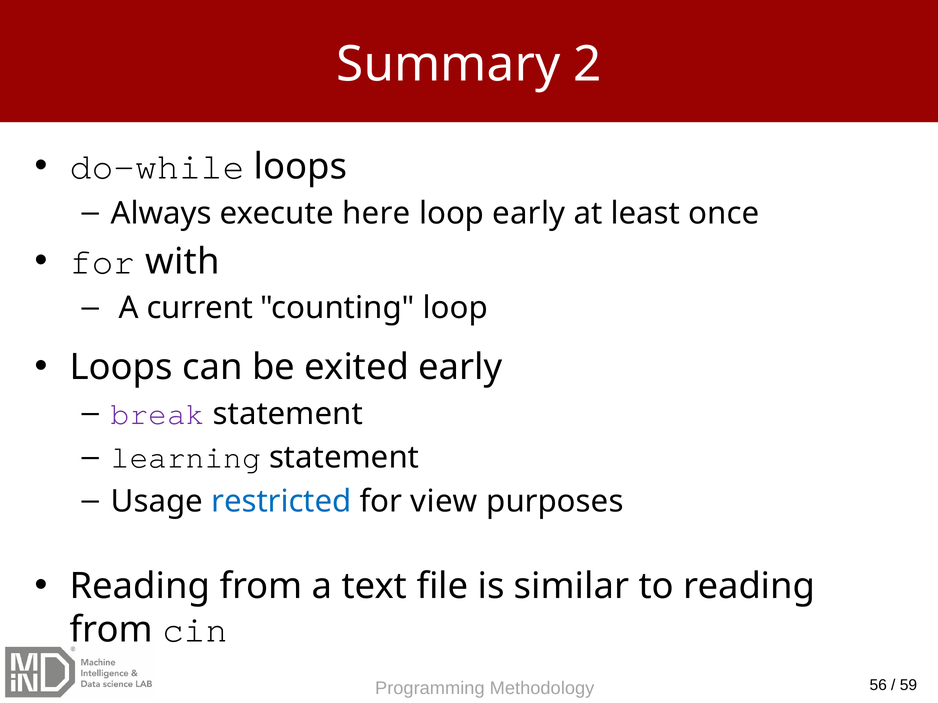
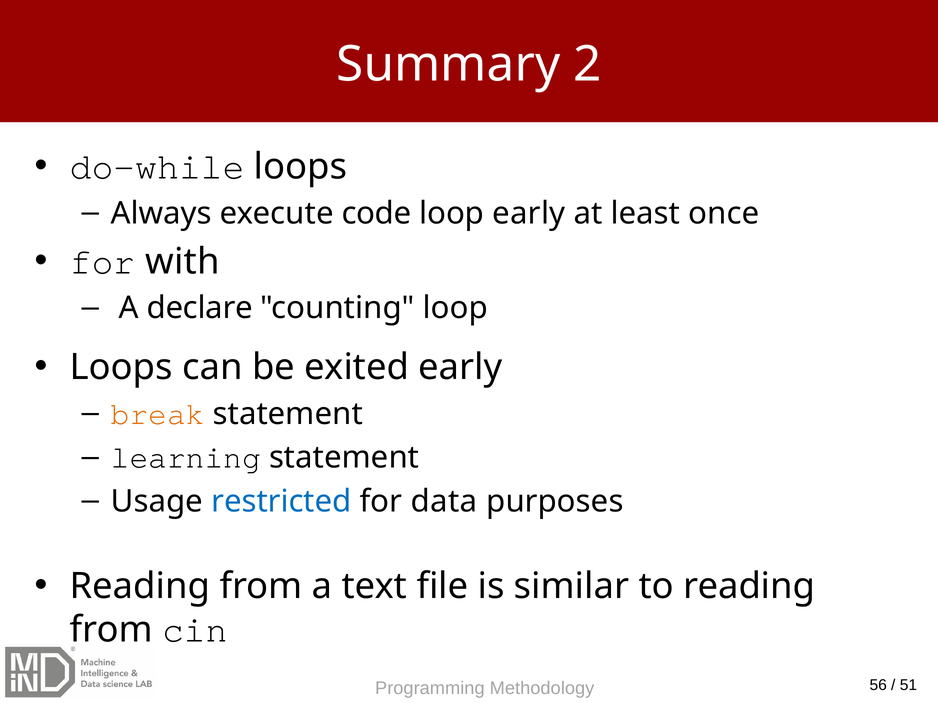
here: here -> code
current: current -> declare
break colour: purple -> orange
view: view -> data
59: 59 -> 51
